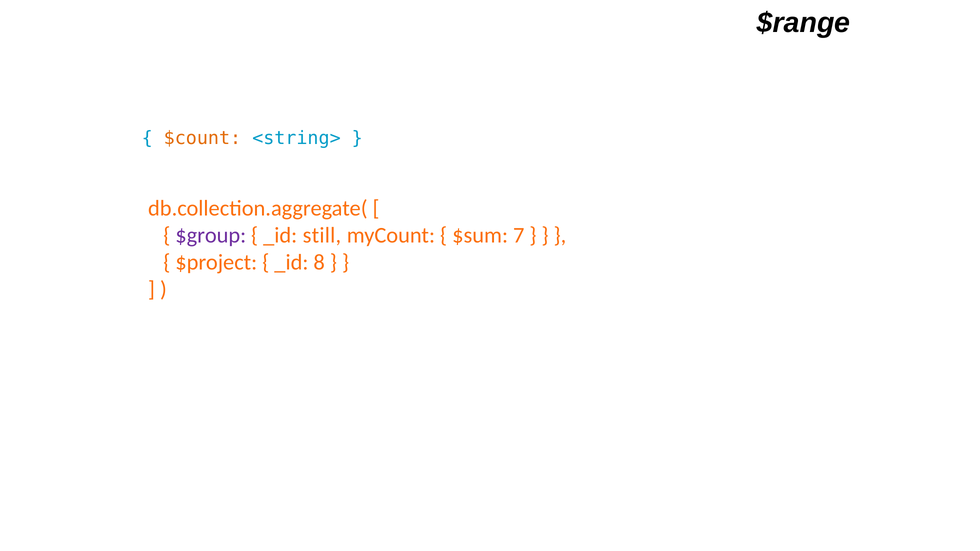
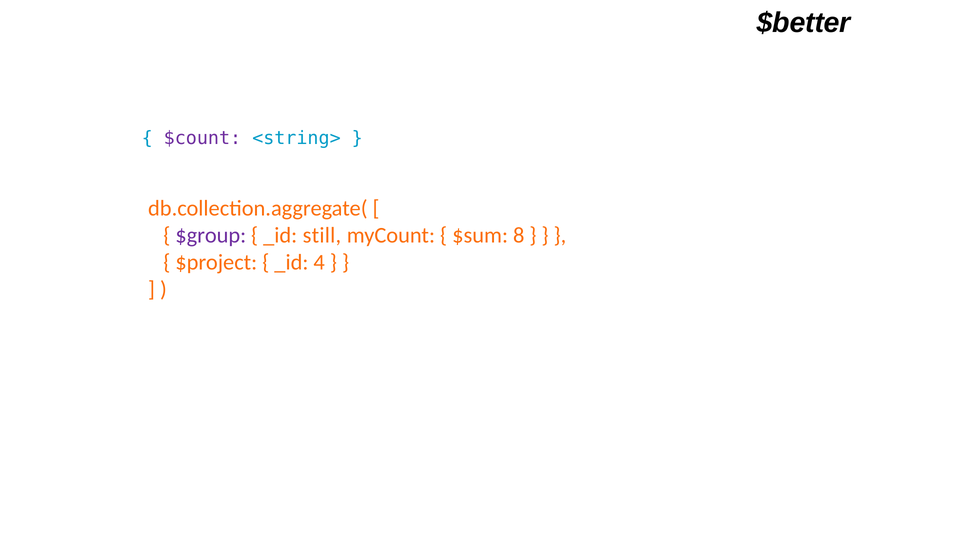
$range: $range -> $better
$count colour: orange -> purple
7: 7 -> 8
8: 8 -> 4
